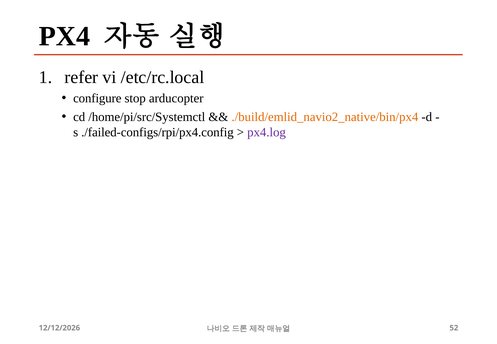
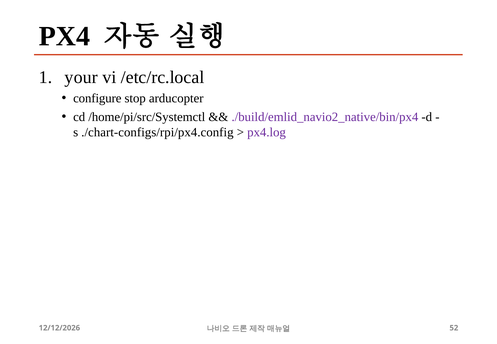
refer: refer -> your
./build/emlid_navio2_native/bin/px4 colour: orange -> purple
./failed-configs/rpi/px4.config: ./failed-configs/rpi/px4.config -> ./chart-configs/rpi/px4.config
